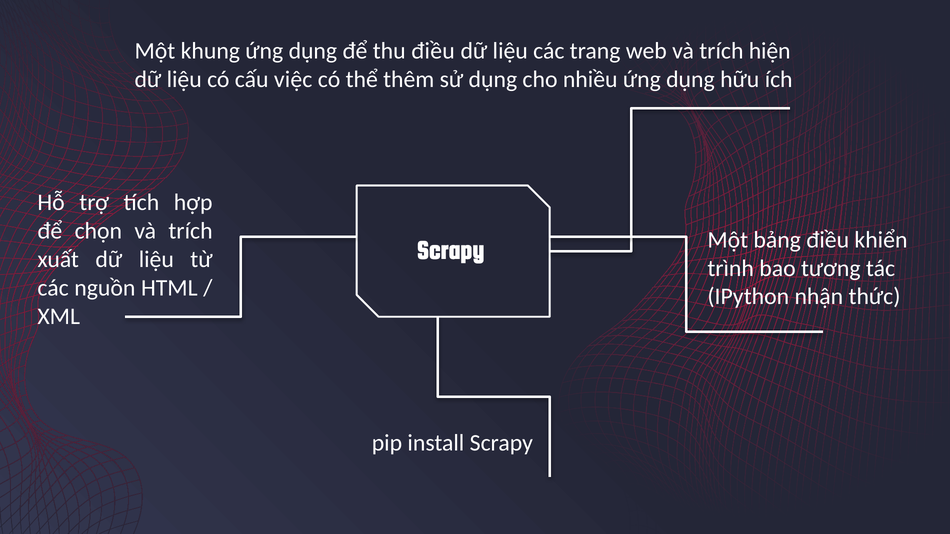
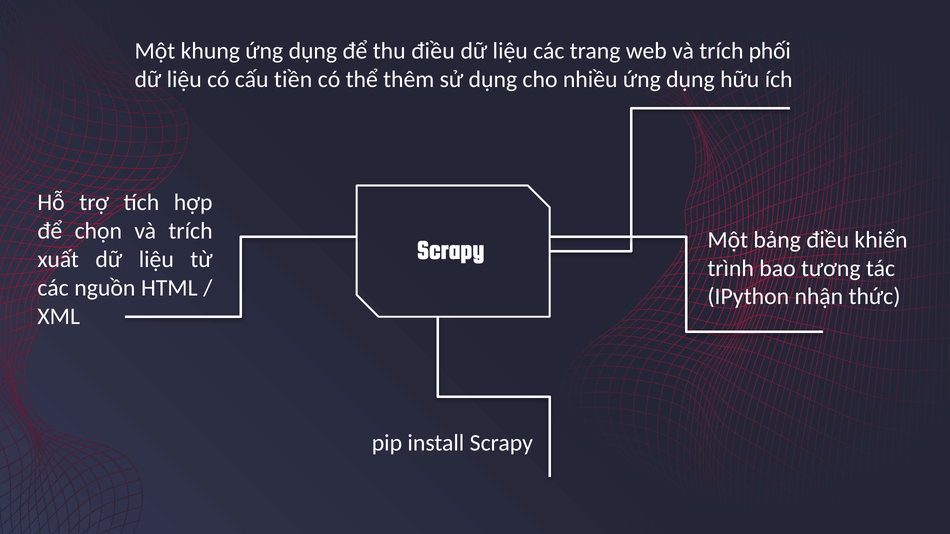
hiện: hiện -> phối
việc: việc -> tiền
